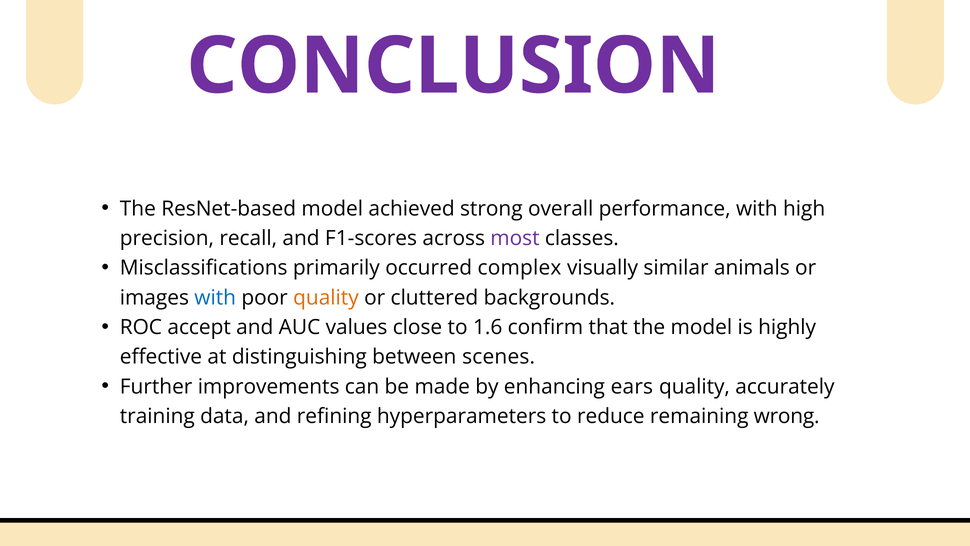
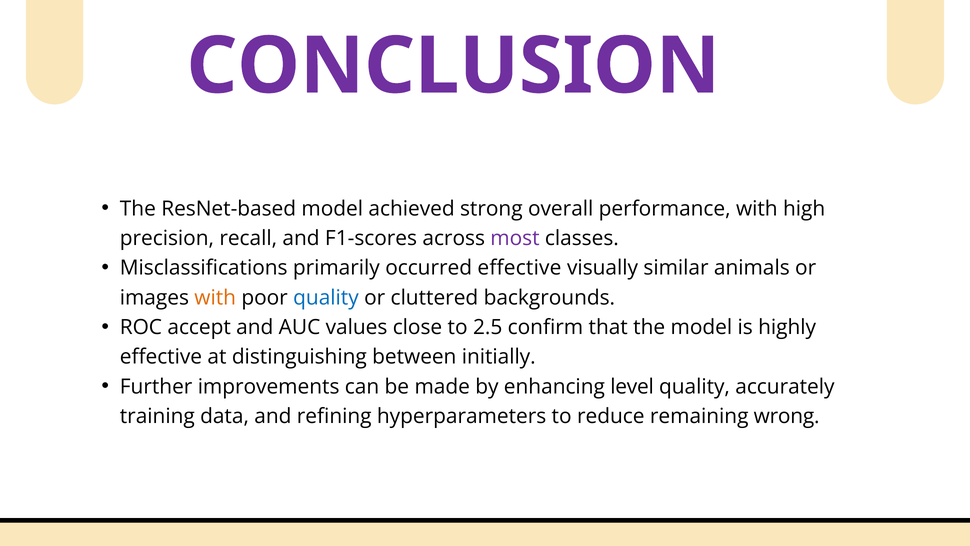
occurred complex: complex -> effective
with at (215, 297) colour: blue -> orange
quality at (326, 297) colour: orange -> blue
1.6: 1.6 -> 2.5
scenes: scenes -> initially
ears: ears -> level
